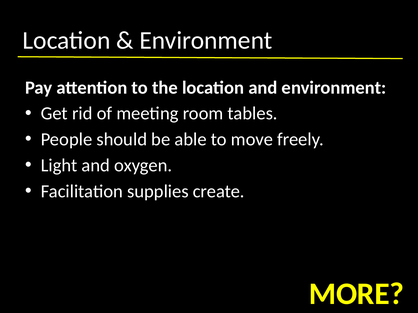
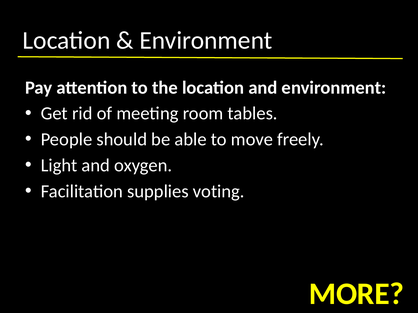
create: create -> voting
